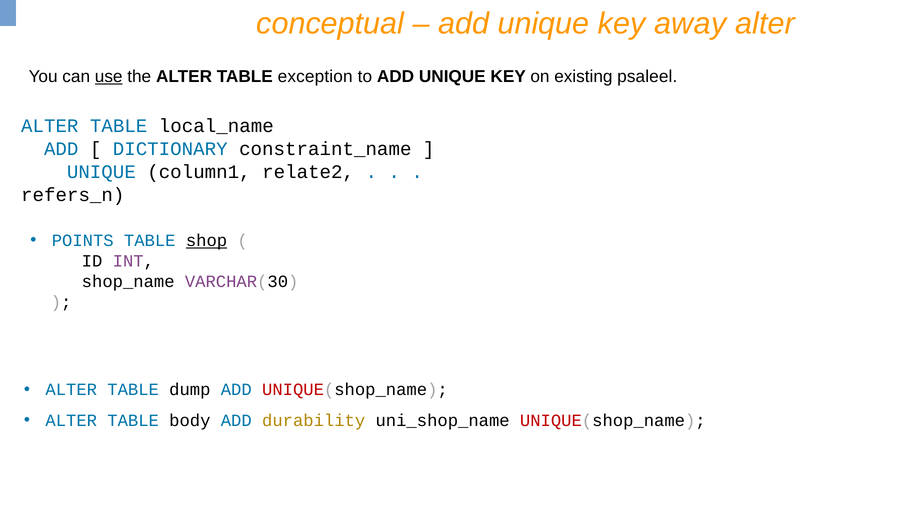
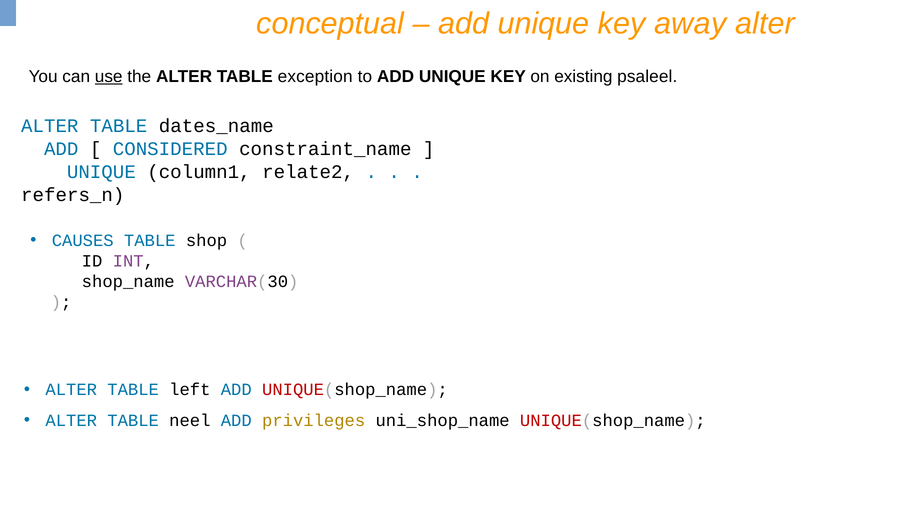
local_name: local_name -> dates_name
DICTIONARY: DICTIONARY -> CONSIDERED
POINTS: POINTS -> CAUSES
shop underline: present -> none
dump: dump -> left
body: body -> neel
durability: durability -> privileges
